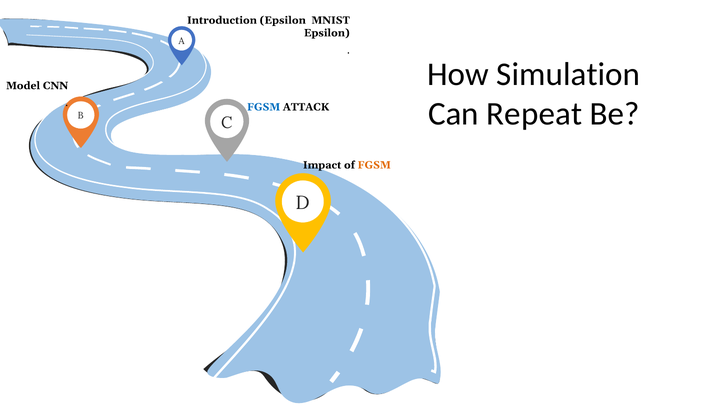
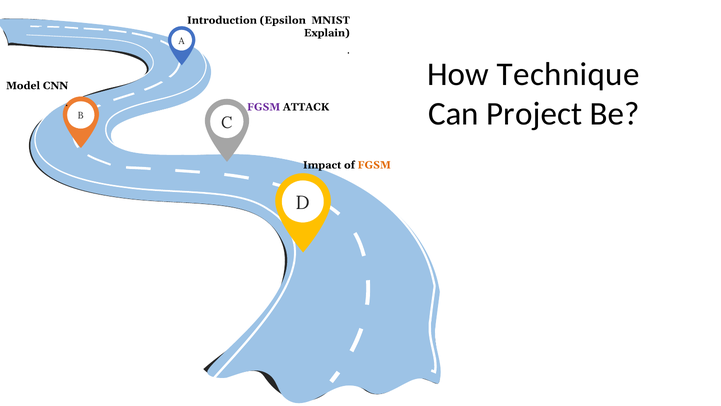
Epsilon at (327, 33): Epsilon -> Explain
Simulation: Simulation -> Technique
FGSM at (264, 107) colour: blue -> purple
Repeat: Repeat -> Project
